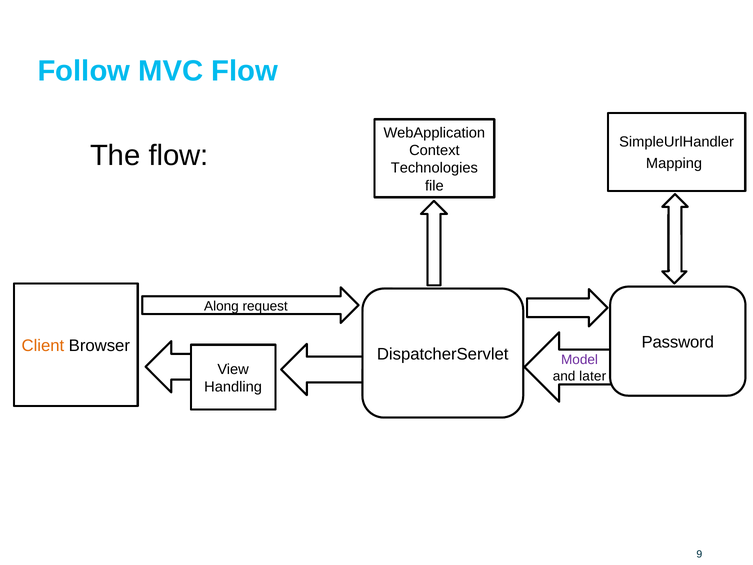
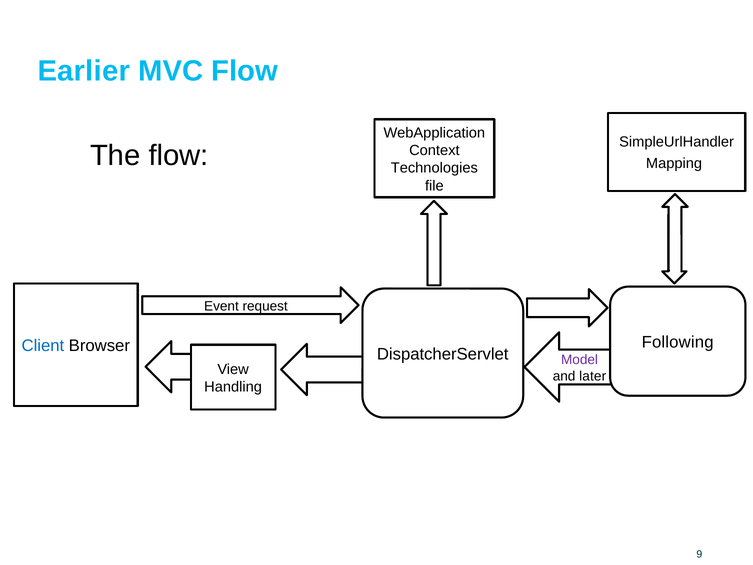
Follow: Follow -> Earlier
Along: Along -> Event
Password: Password -> Following
Client colour: orange -> blue
